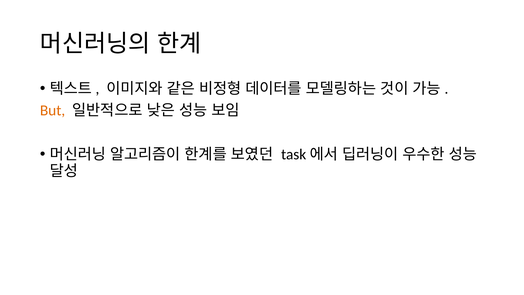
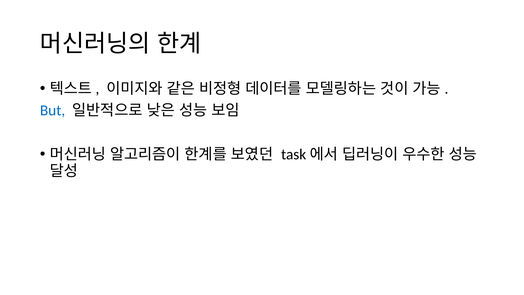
But colour: orange -> blue
